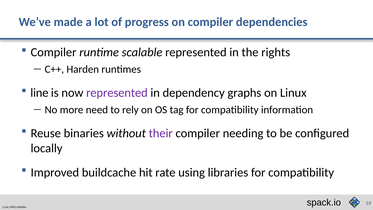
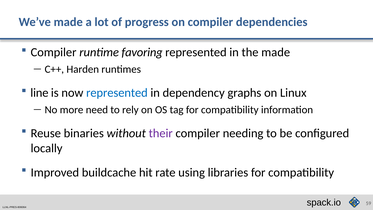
scalable: scalable -> favoring
the rights: rights -> made
represented at (117, 93) colour: purple -> blue
